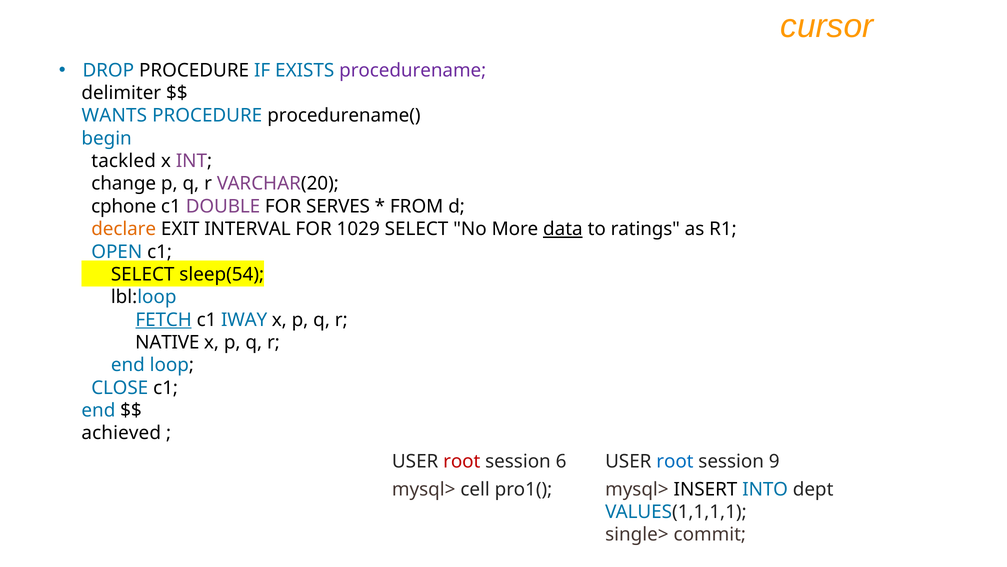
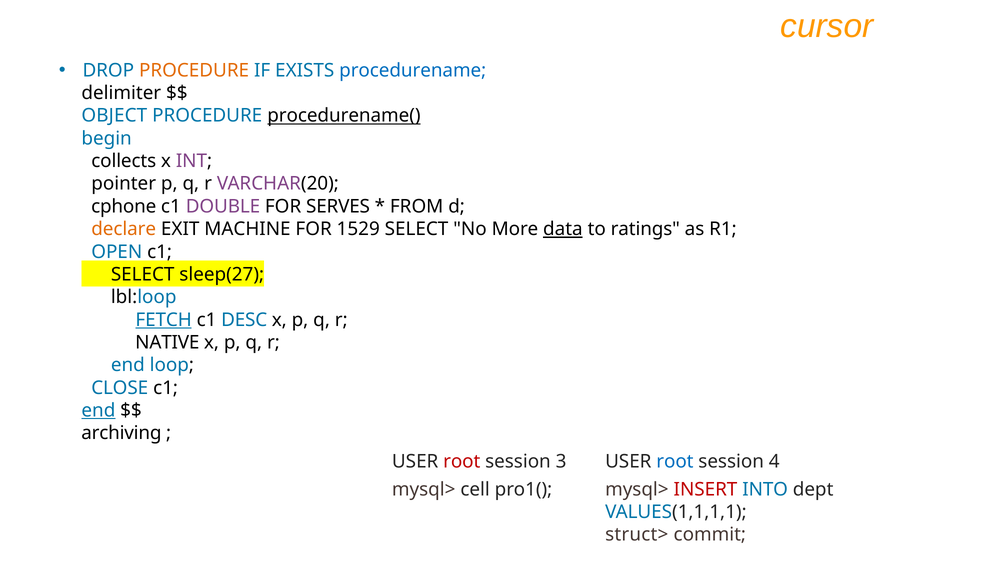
PROCEDURE at (194, 70) colour: black -> orange
procedurename colour: purple -> blue
WANTS: WANTS -> OBJECT
procedurename( underline: none -> present
tackled: tackled -> collects
change: change -> pointer
INTERVAL: INTERVAL -> MACHINE
1029: 1029 -> 1529
sleep(54: sleep(54 -> sleep(27
IWAY: IWAY -> DESC
end at (98, 410) underline: none -> present
achieved: achieved -> archiving
6: 6 -> 3
9: 9 -> 4
INSERT colour: black -> red
single>: single> -> struct>
